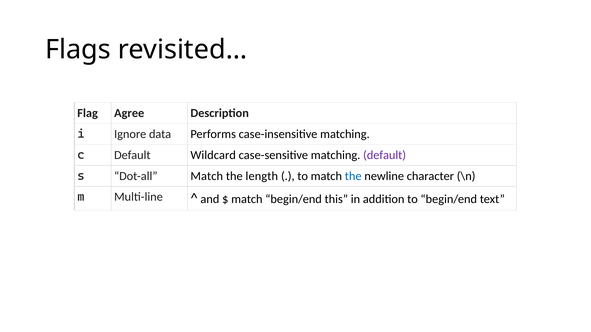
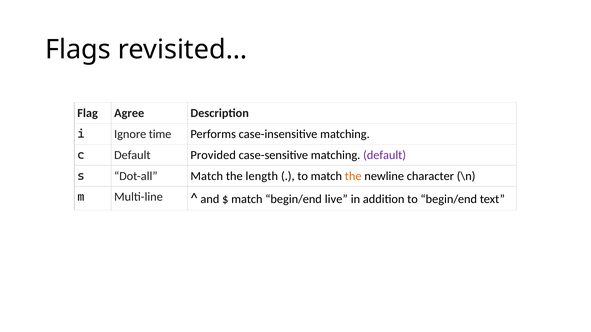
data: data -> time
Wildcard: Wildcard -> Provided
the at (353, 176) colour: blue -> orange
this: this -> live
